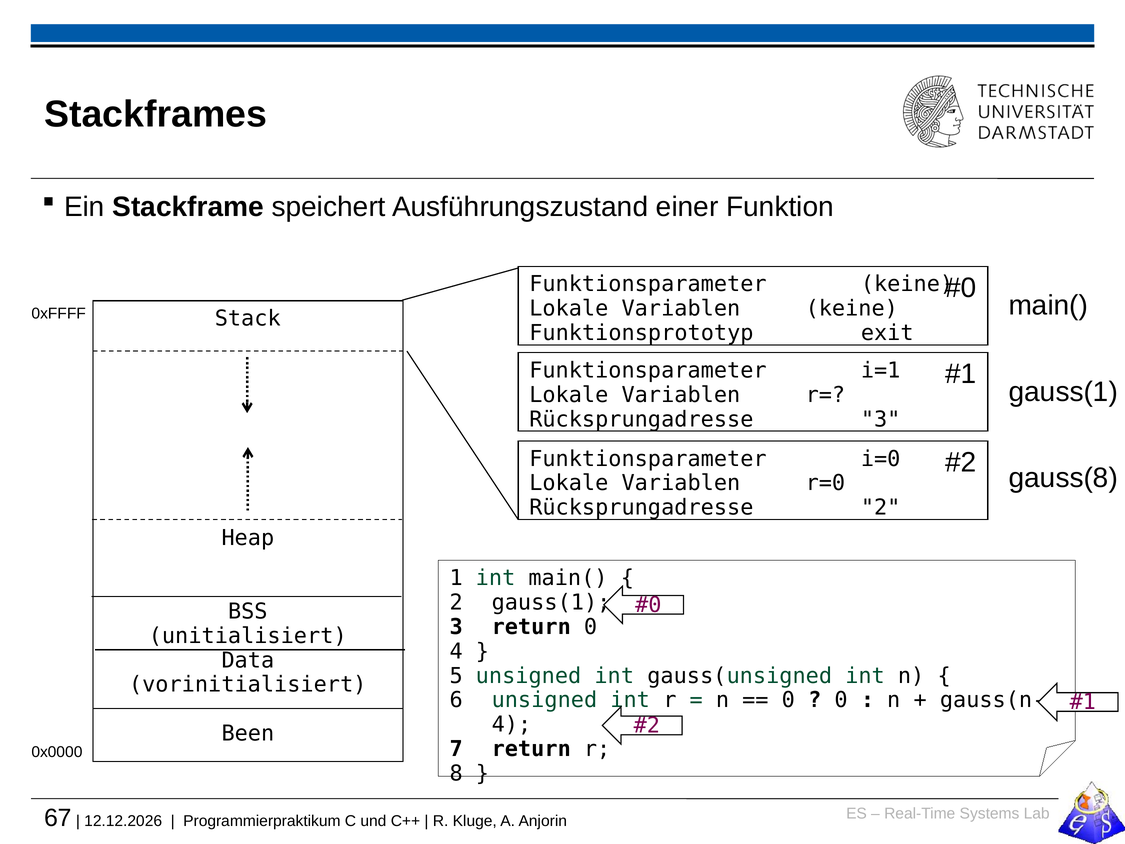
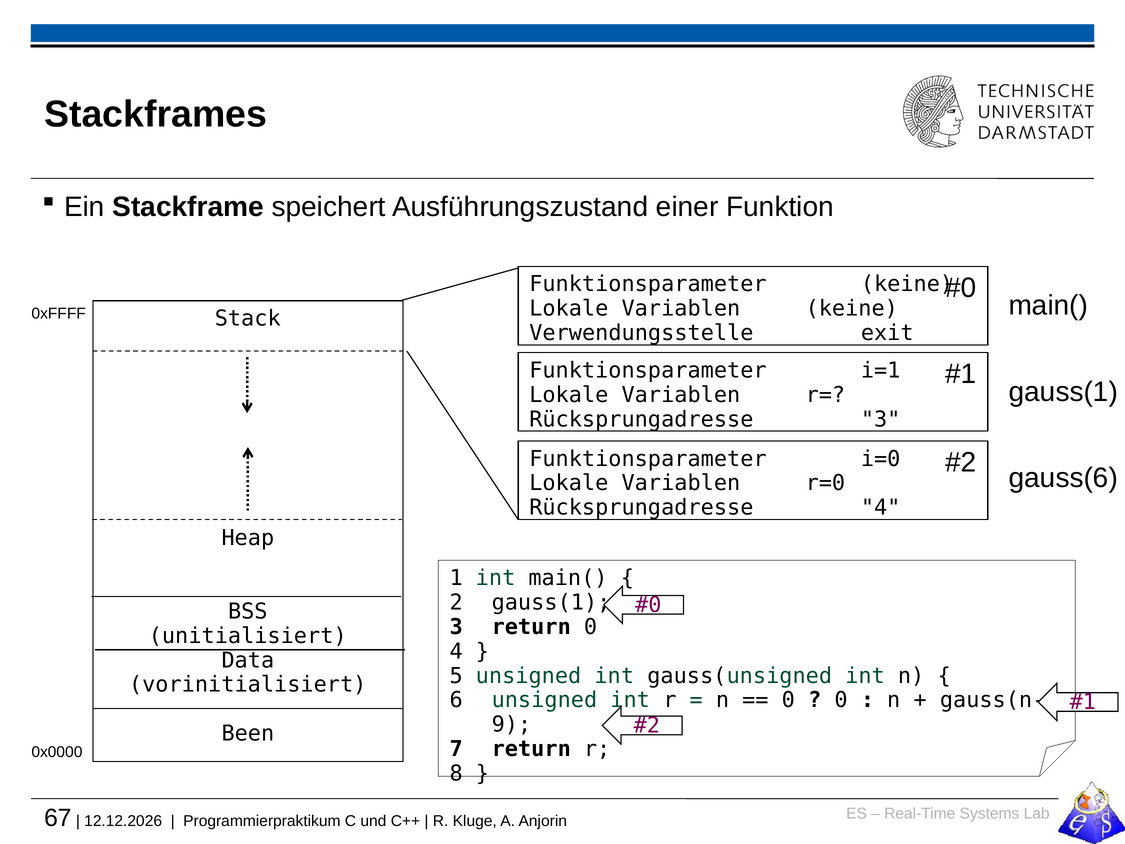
Funktionsprototyp: Funktionsprototyp -> Verwendungsstelle
gauss(8: gauss(8 -> gauss(6
Rücksprungadresse 2: 2 -> 4
4 at (511, 724): 4 -> 9
